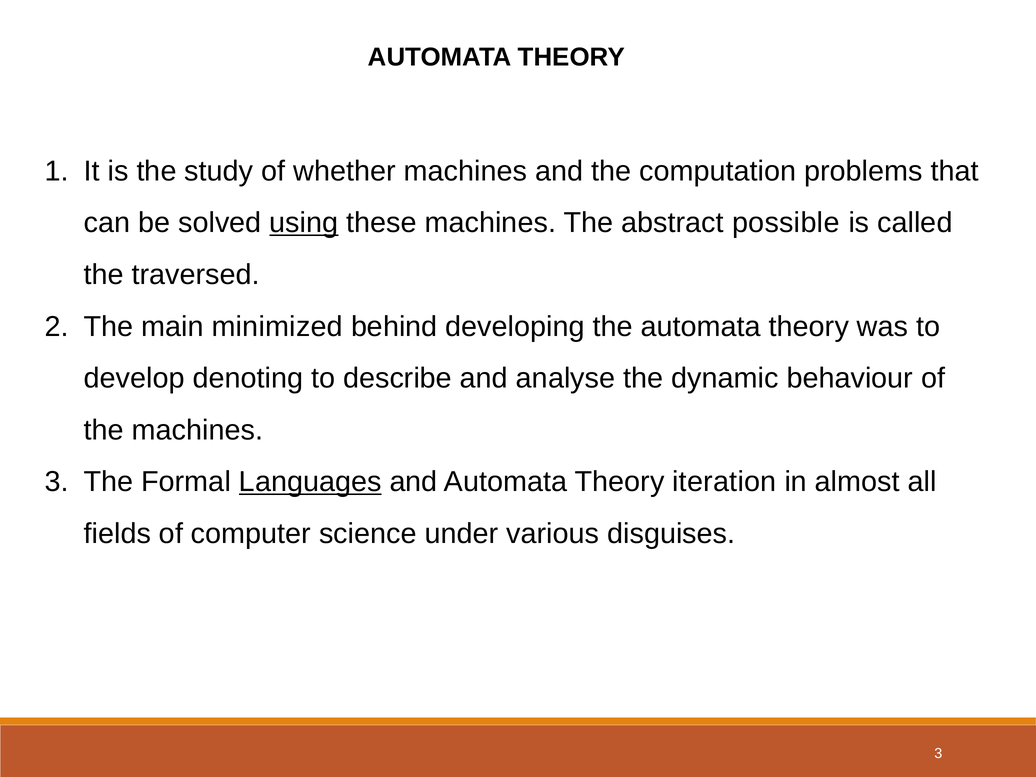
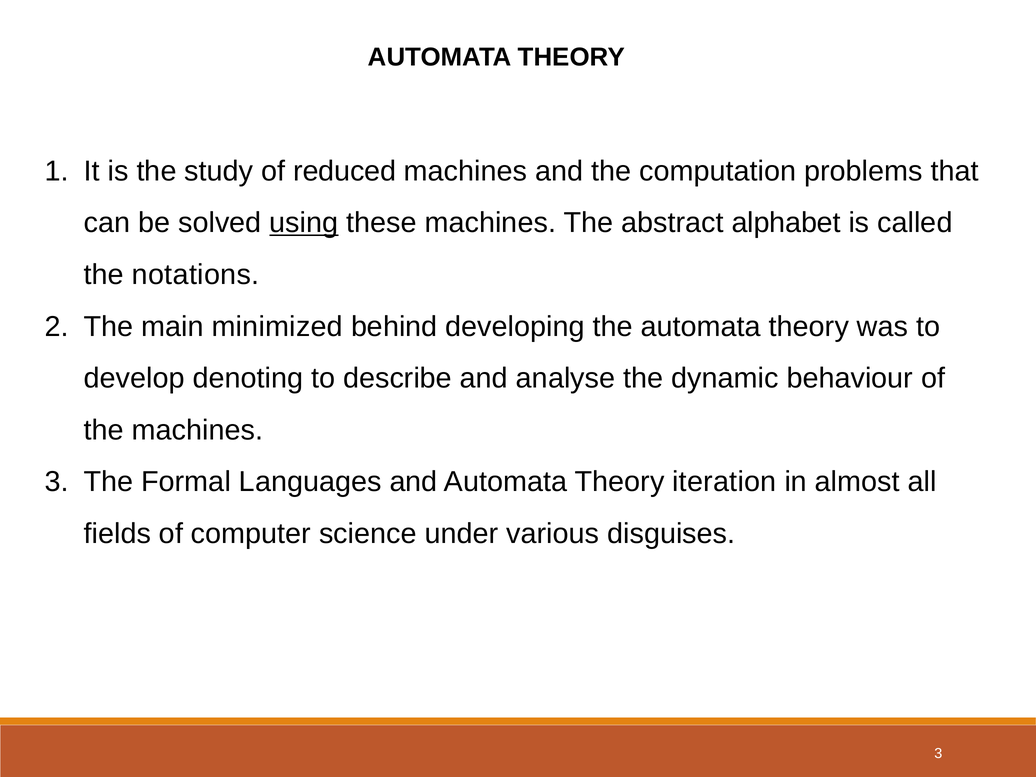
whether: whether -> reduced
possible: possible -> alphabet
traversed: traversed -> notations
Languages underline: present -> none
